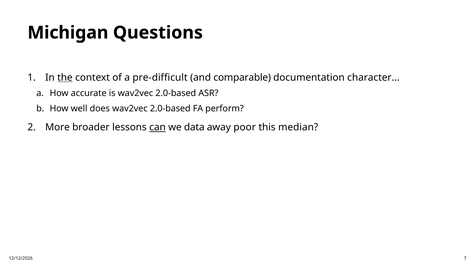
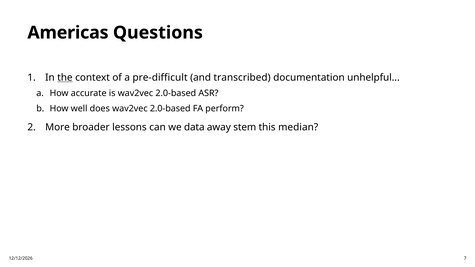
Michigan: Michigan -> Americas
comparable: comparable -> transcribed
character: character -> unhelpful
can underline: present -> none
poor: poor -> stem
